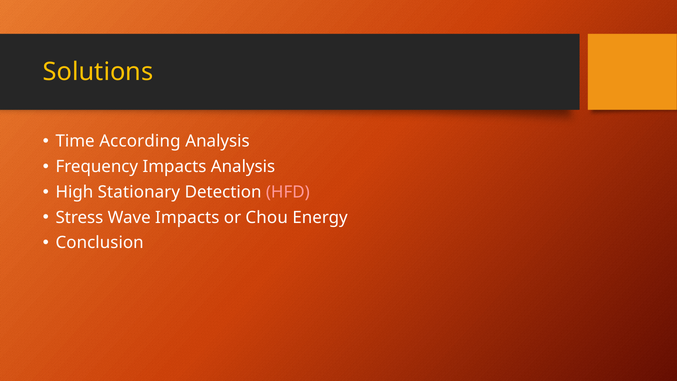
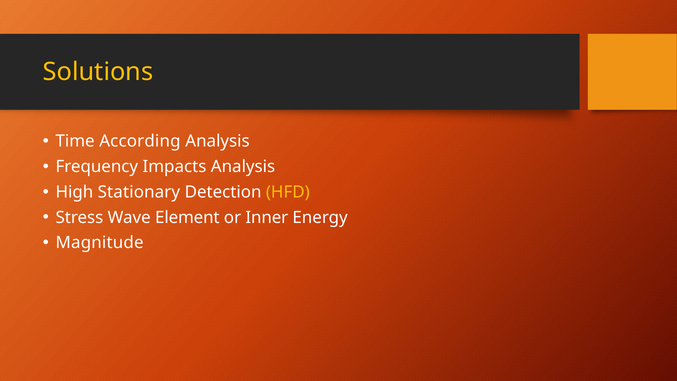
HFD colour: pink -> yellow
Wave Impacts: Impacts -> Element
Chou: Chou -> Inner
Conclusion: Conclusion -> Magnitude
